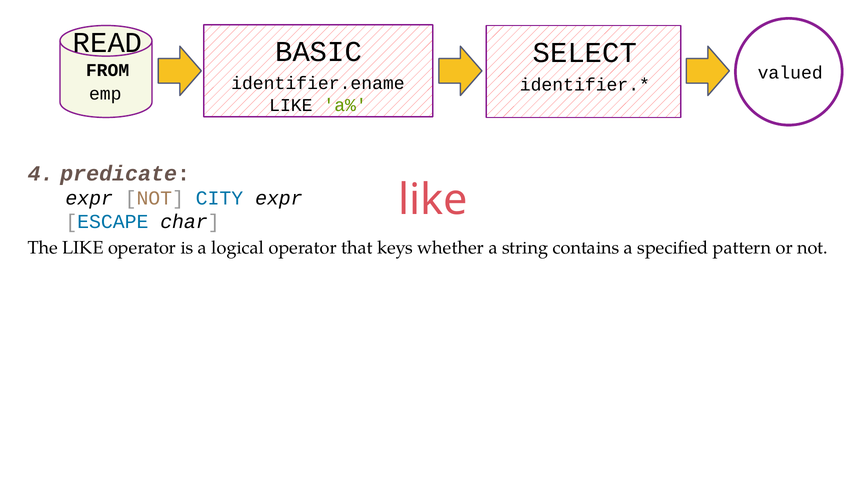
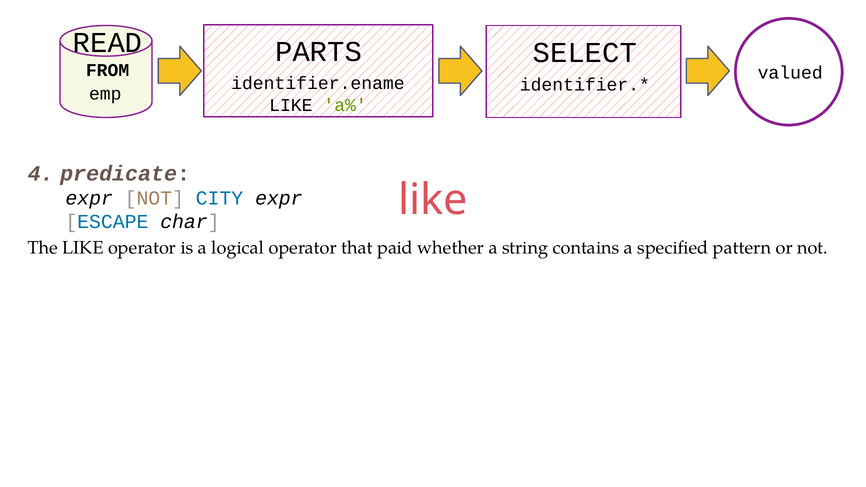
BASIC: BASIC -> PARTS
keys: keys -> paid
